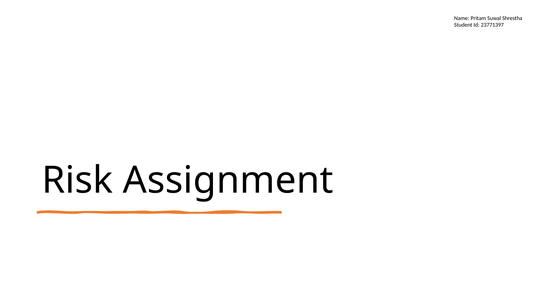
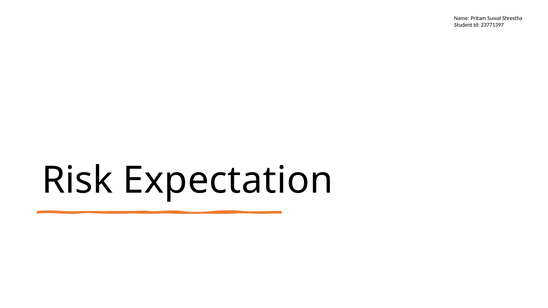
Assignment: Assignment -> Expectation
